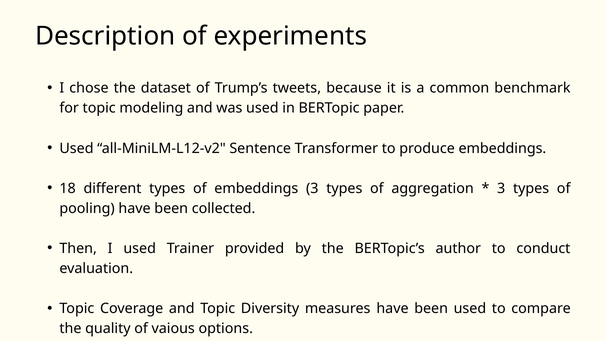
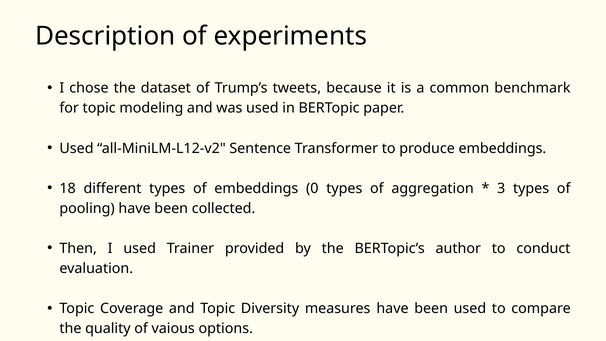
embeddings 3: 3 -> 0
